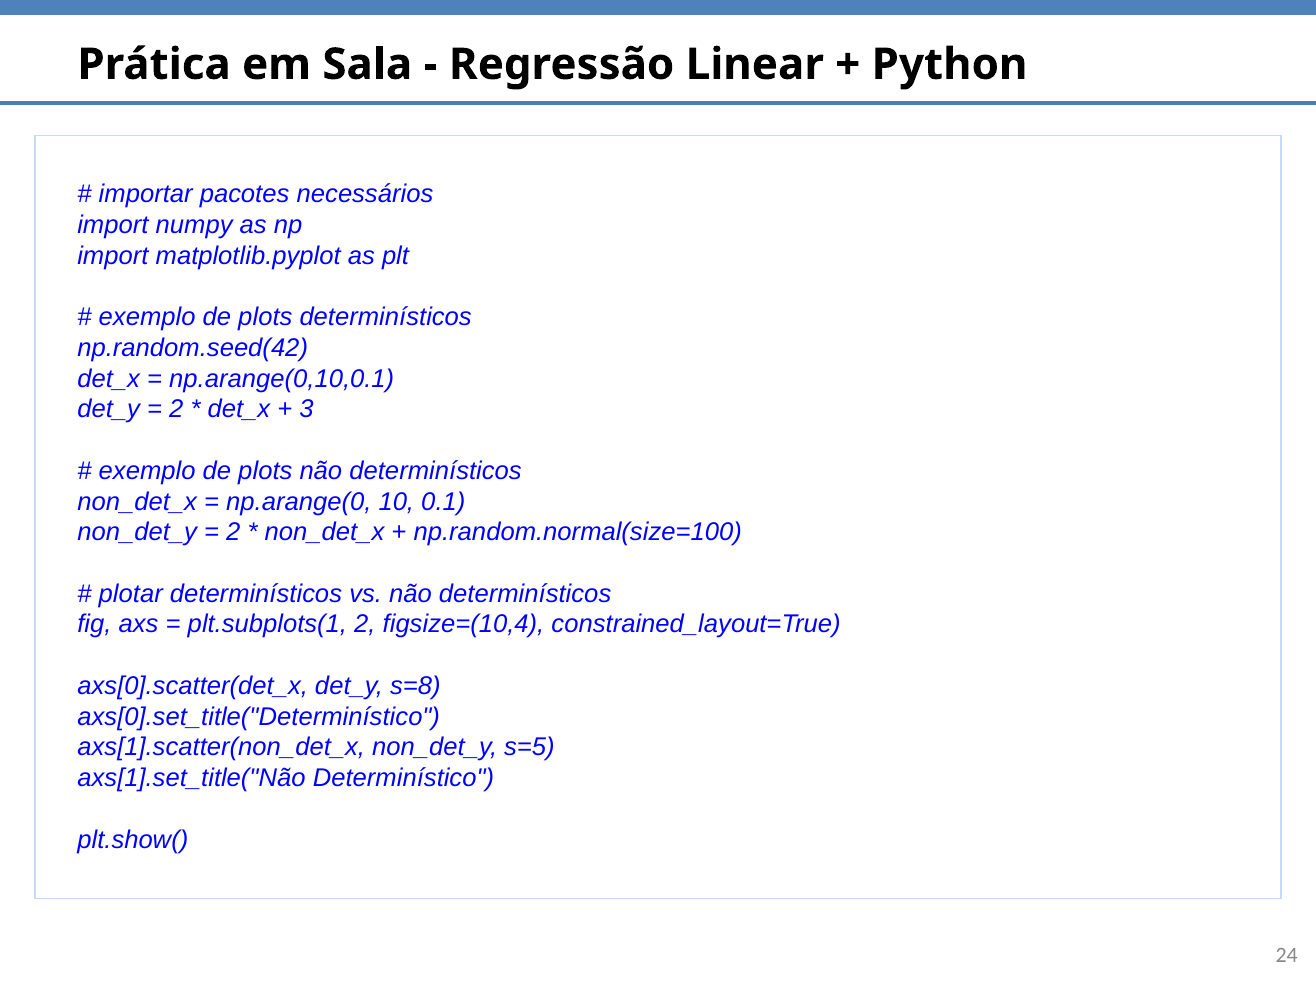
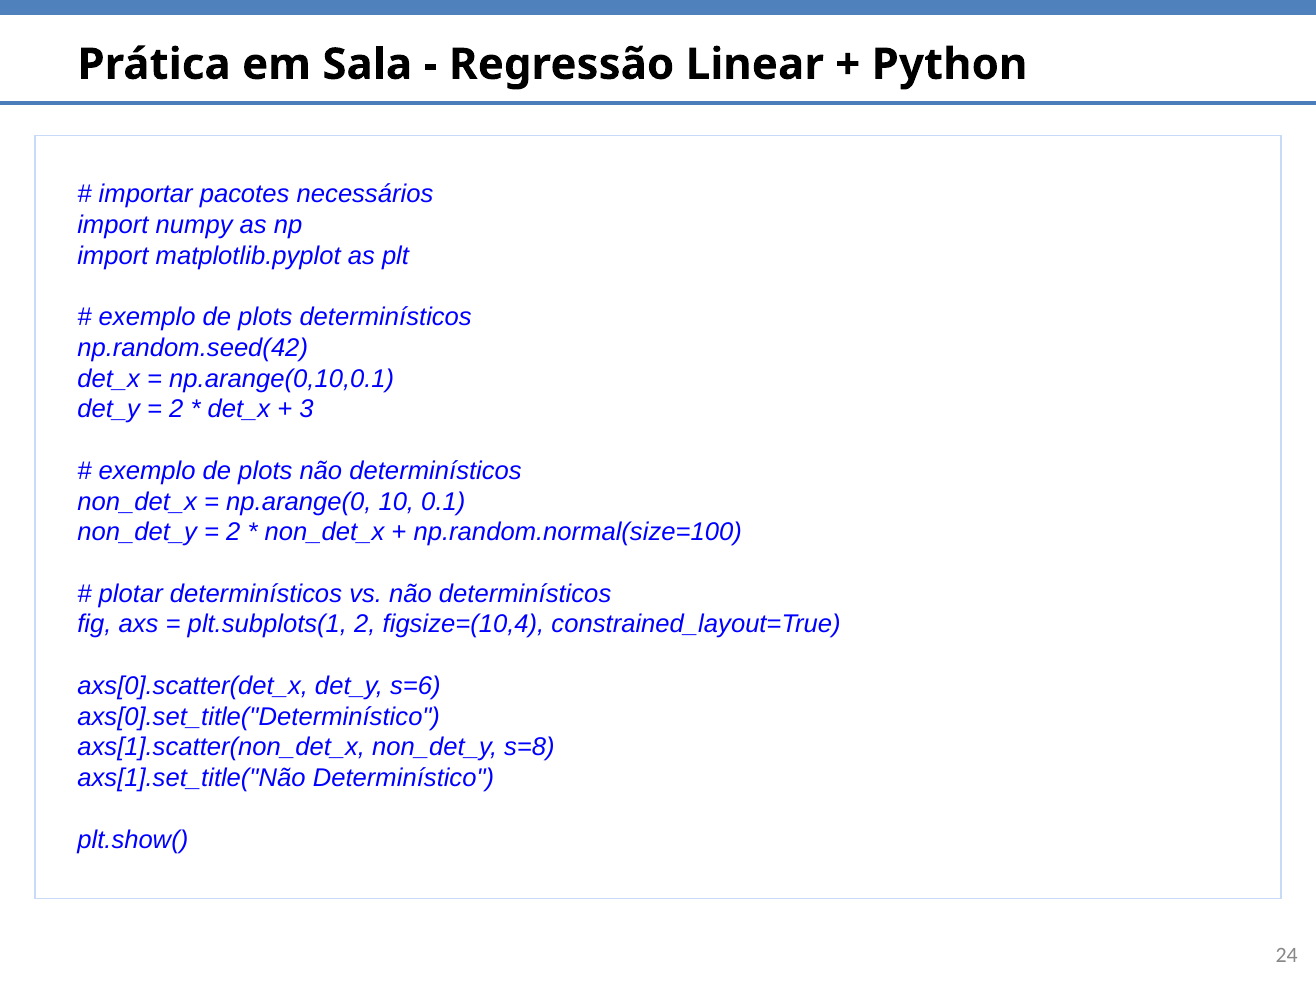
s=8: s=8 -> s=6
s=5: s=5 -> s=8
